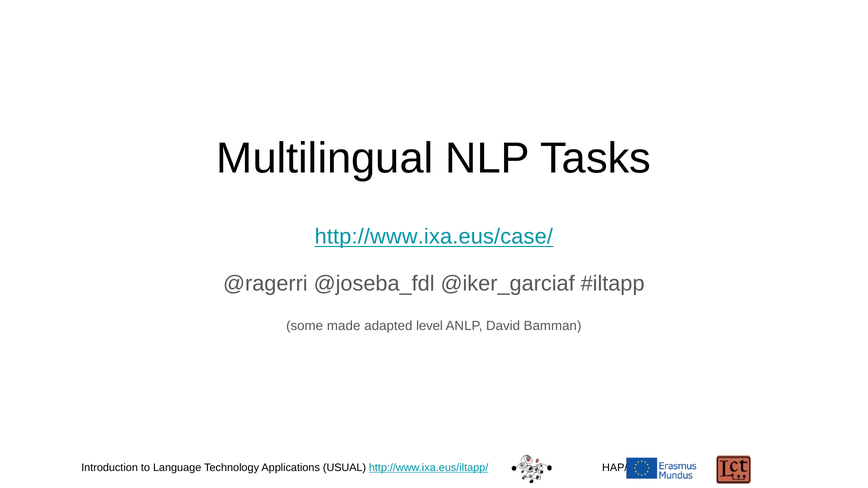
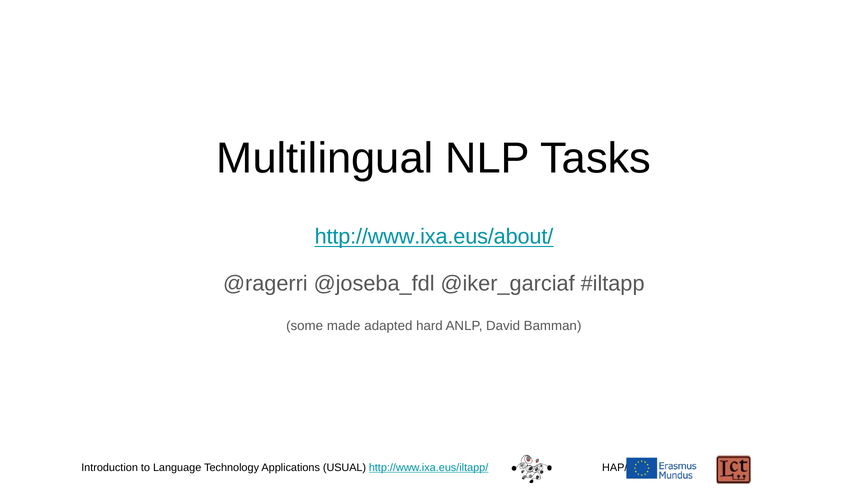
http://www.ixa.eus/case/: http://www.ixa.eus/case/ -> http://www.ixa.eus/about/
level: level -> hard
